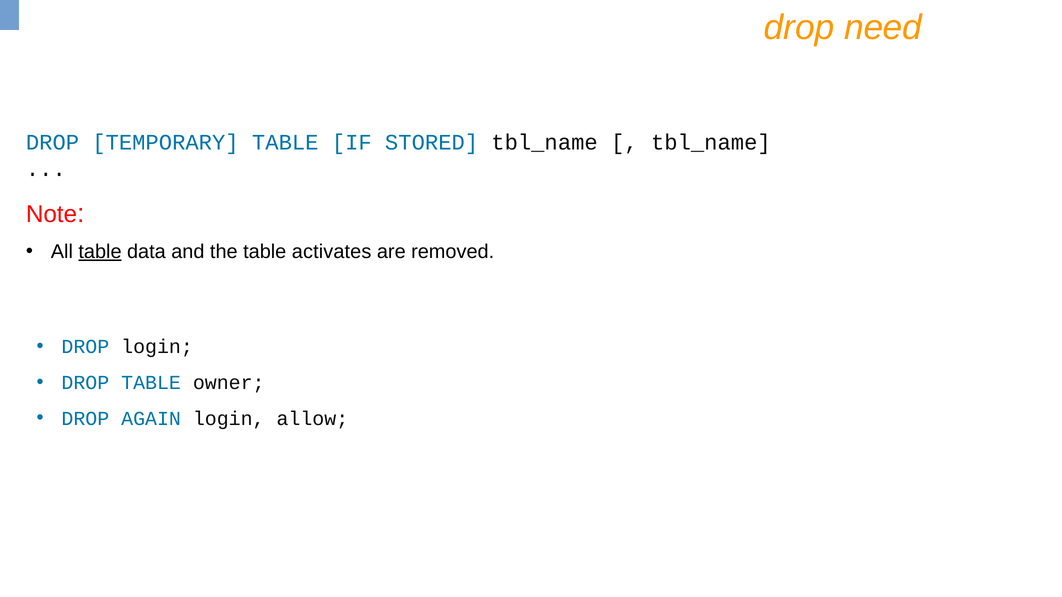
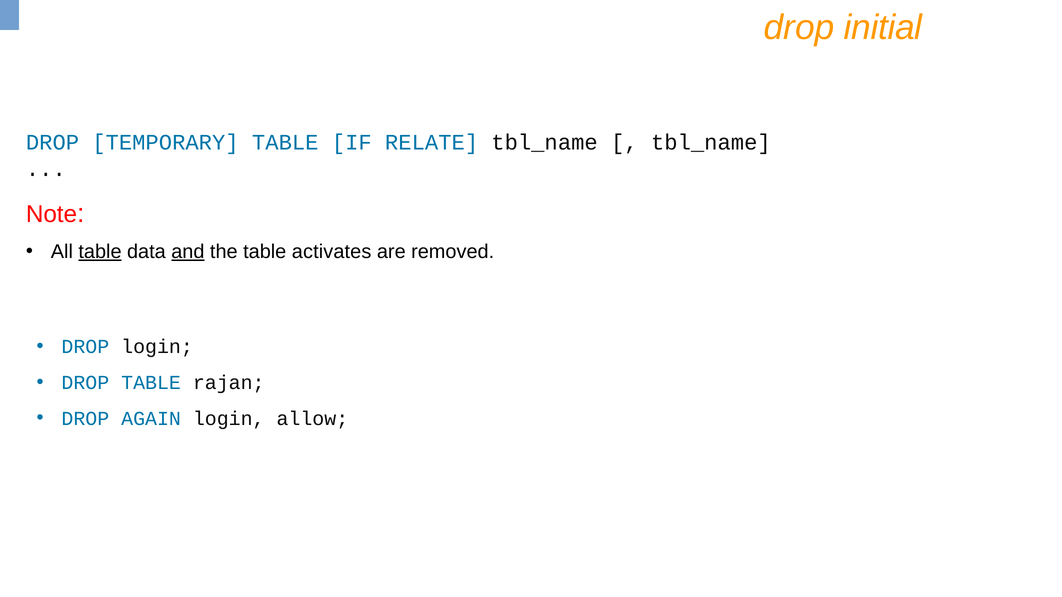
need: need -> initial
STORED: STORED -> RELATE
and underline: none -> present
owner: owner -> rajan
